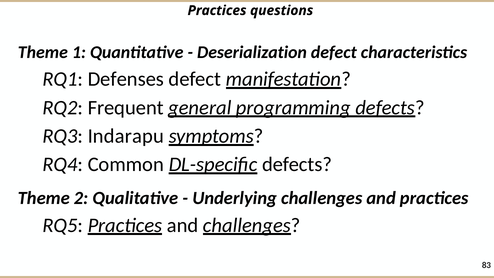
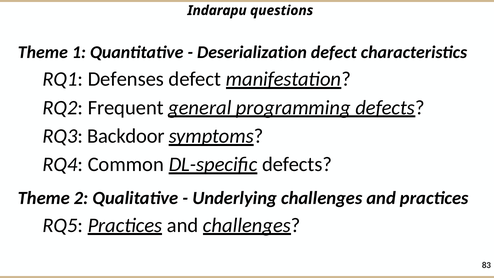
Practices at (217, 11): Practices -> Indarapu
Indarapu: Indarapu -> Backdoor
